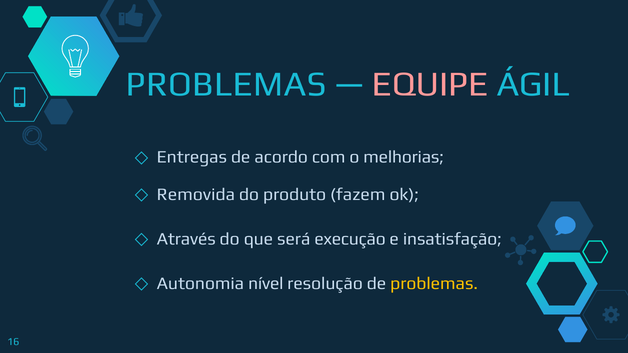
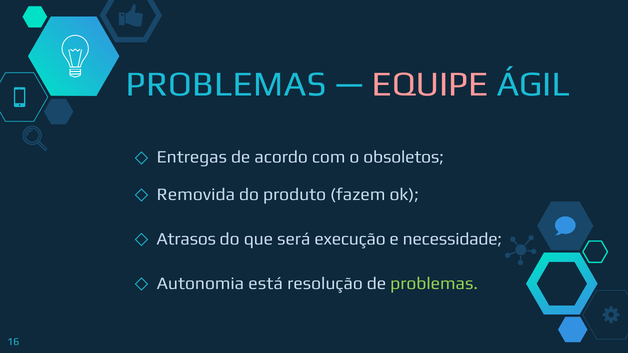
melhorias: melhorias -> obsoletos
Através: Através -> Atrasos
insatisfação: insatisfação -> necessidade
nível: nível -> está
problemas at (434, 284) colour: yellow -> light green
